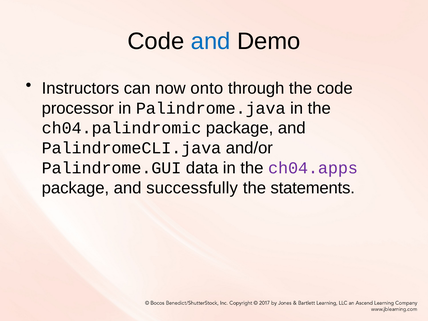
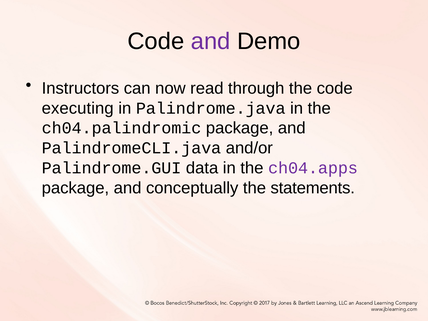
and at (211, 41) colour: blue -> purple
onto: onto -> read
processor: processor -> executing
successfully: successfully -> conceptually
